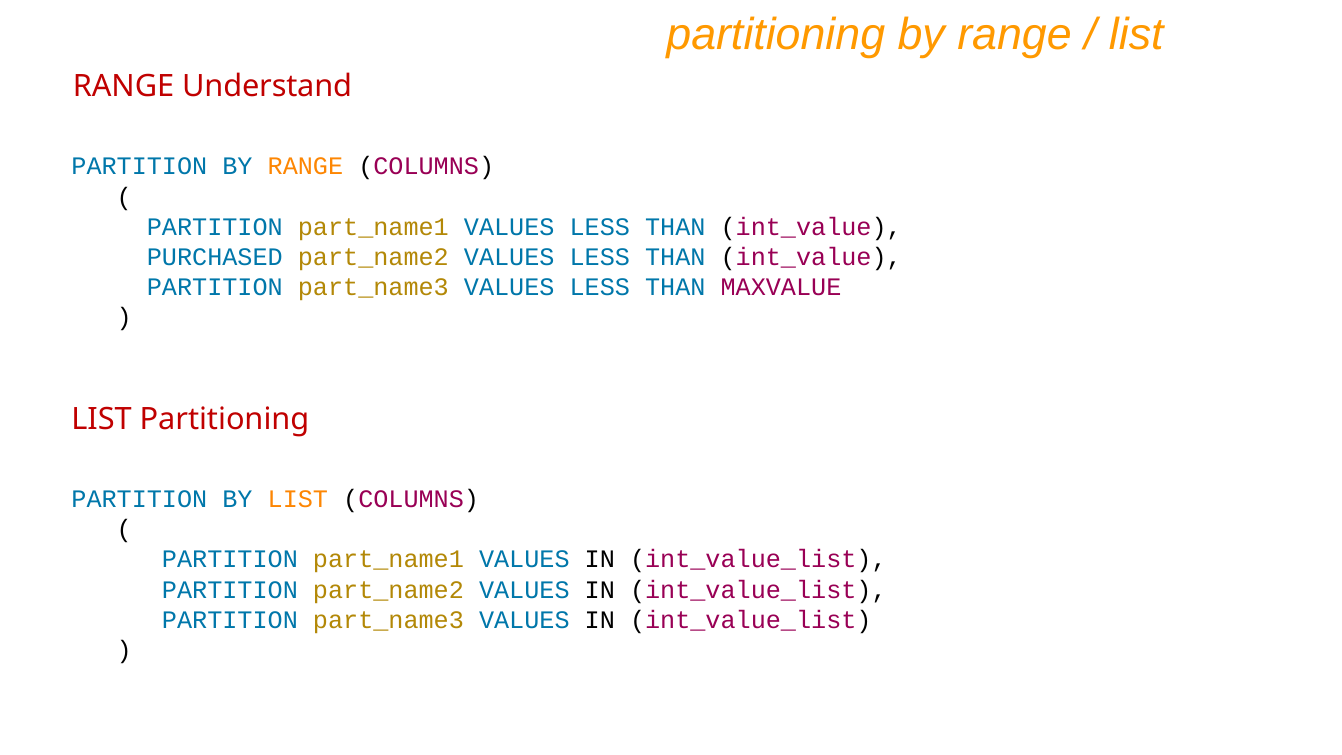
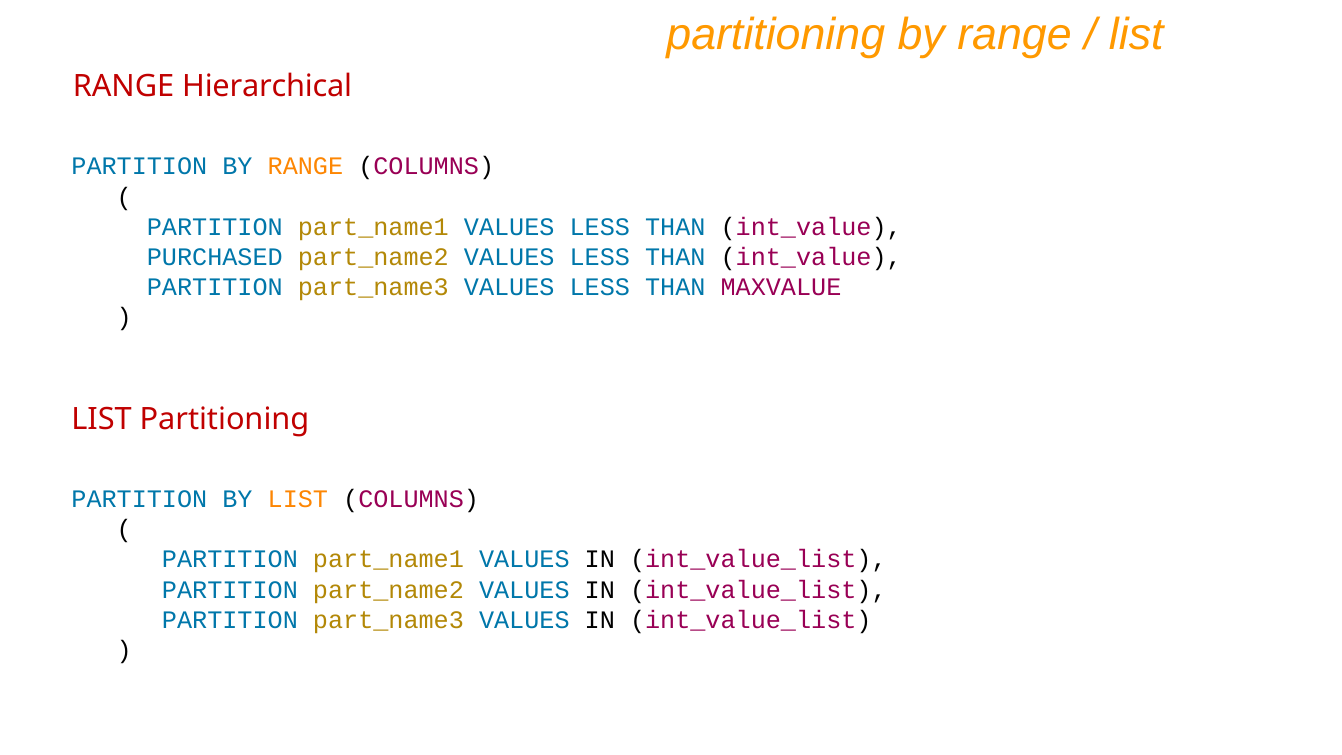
Understand: Understand -> Hierarchical
